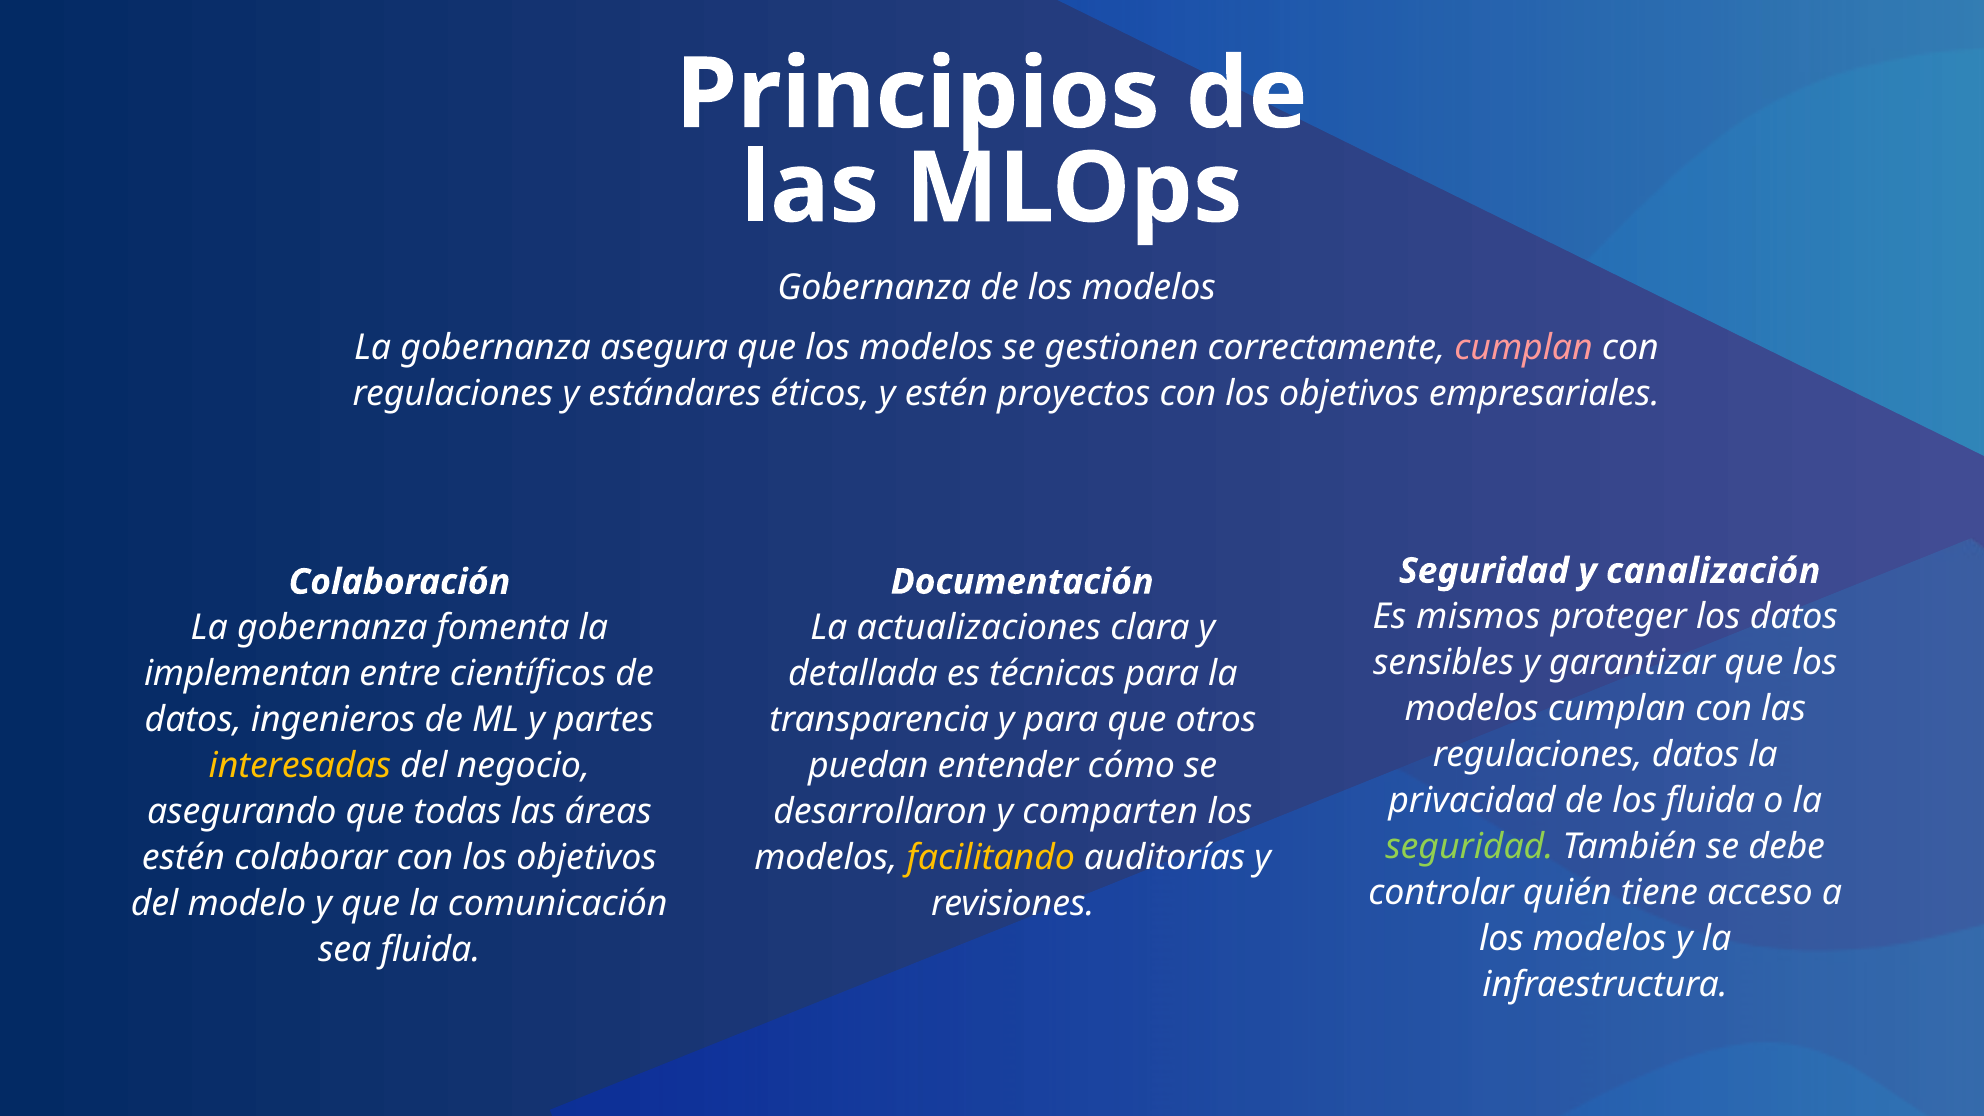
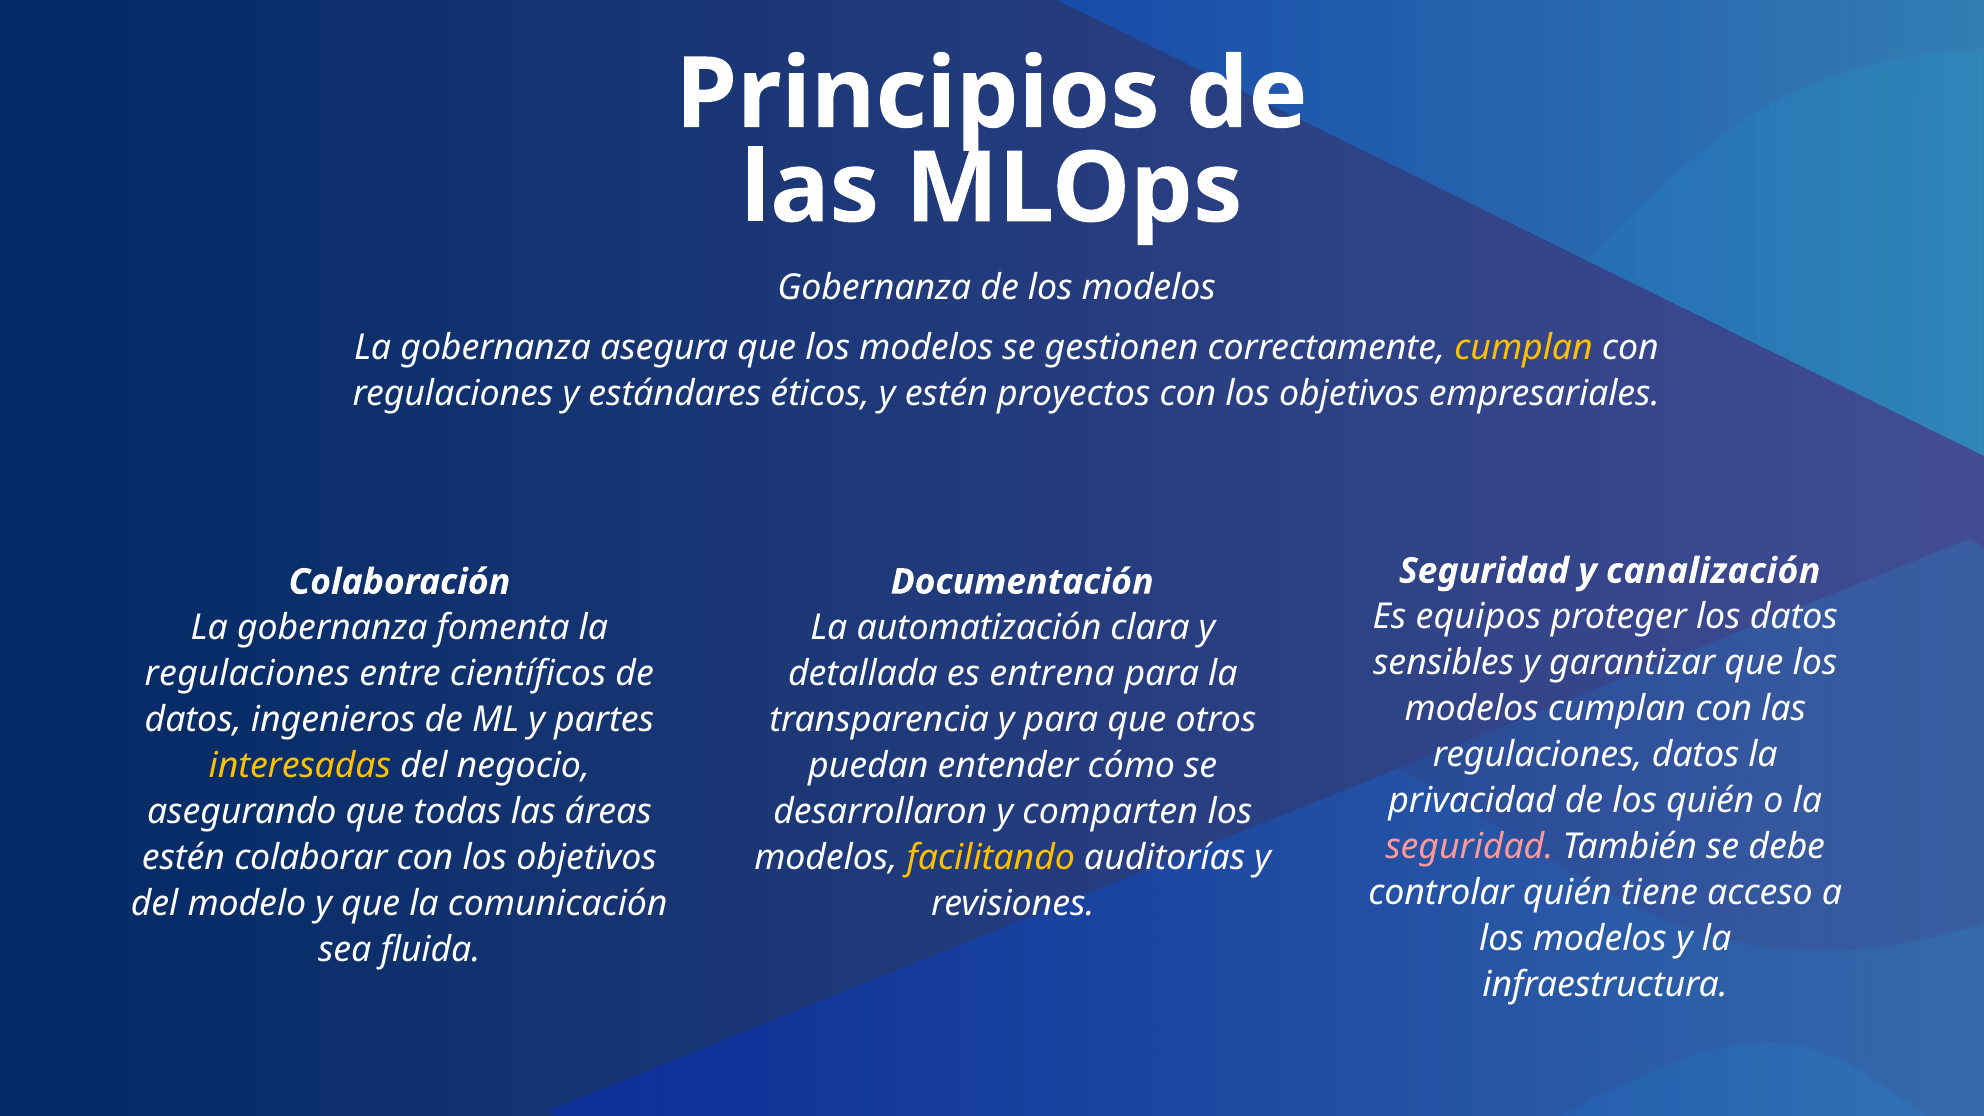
cumplan at (1524, 348) colour: pink -> yellow
mismos: mismos -> equipos
actualizaciones: actualizaciones -> automatización
implementan at (248, 674): implementan -> regulaciones
técnicas: técnicas -> entrena
los fluida: fluida -> quién
seguridad at (1469, 847) colour: light green -> pink
